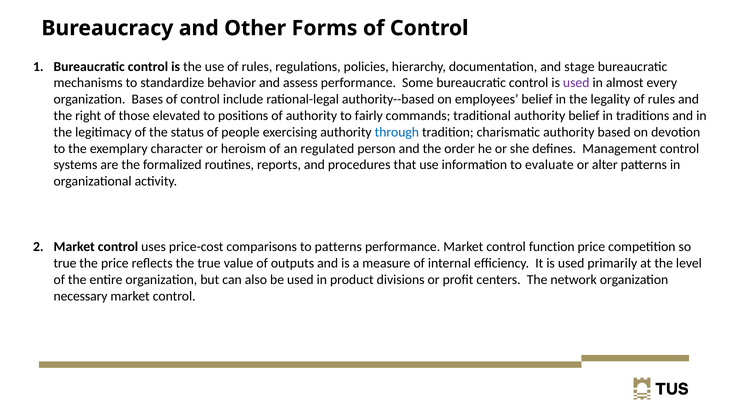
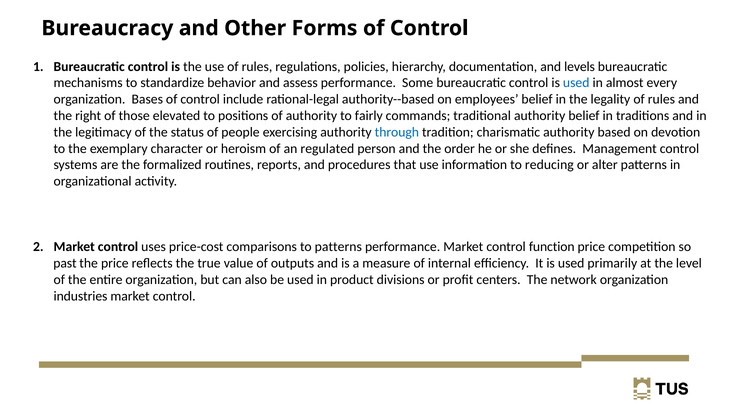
stage: stage -> levels
used at (576, 83) colour: purple -> blue
evaluate: evaluate -> reducing
true at (65, 263): true -> past
necessary: necessary -> industries
